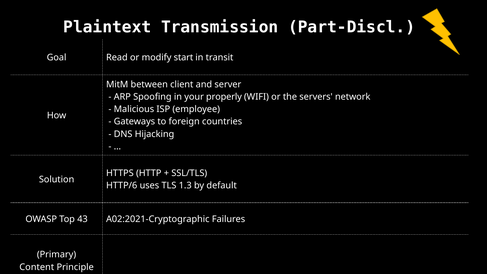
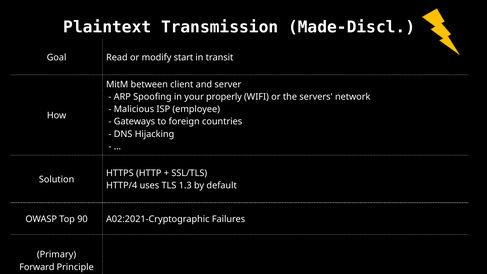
Part-Discl: Part-Discl -> Made-Discl
HTTP/6: HTTP/6 -> HTTP/4
43: 43 -> 90
Content: Content -> Forward
